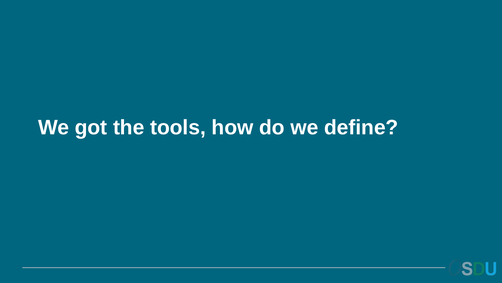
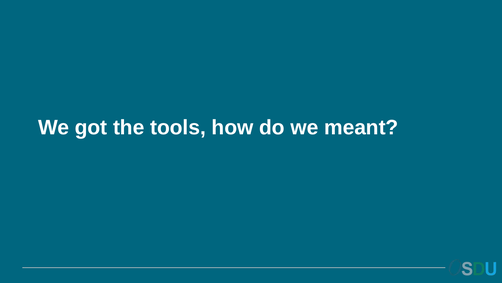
define: define -> meant
